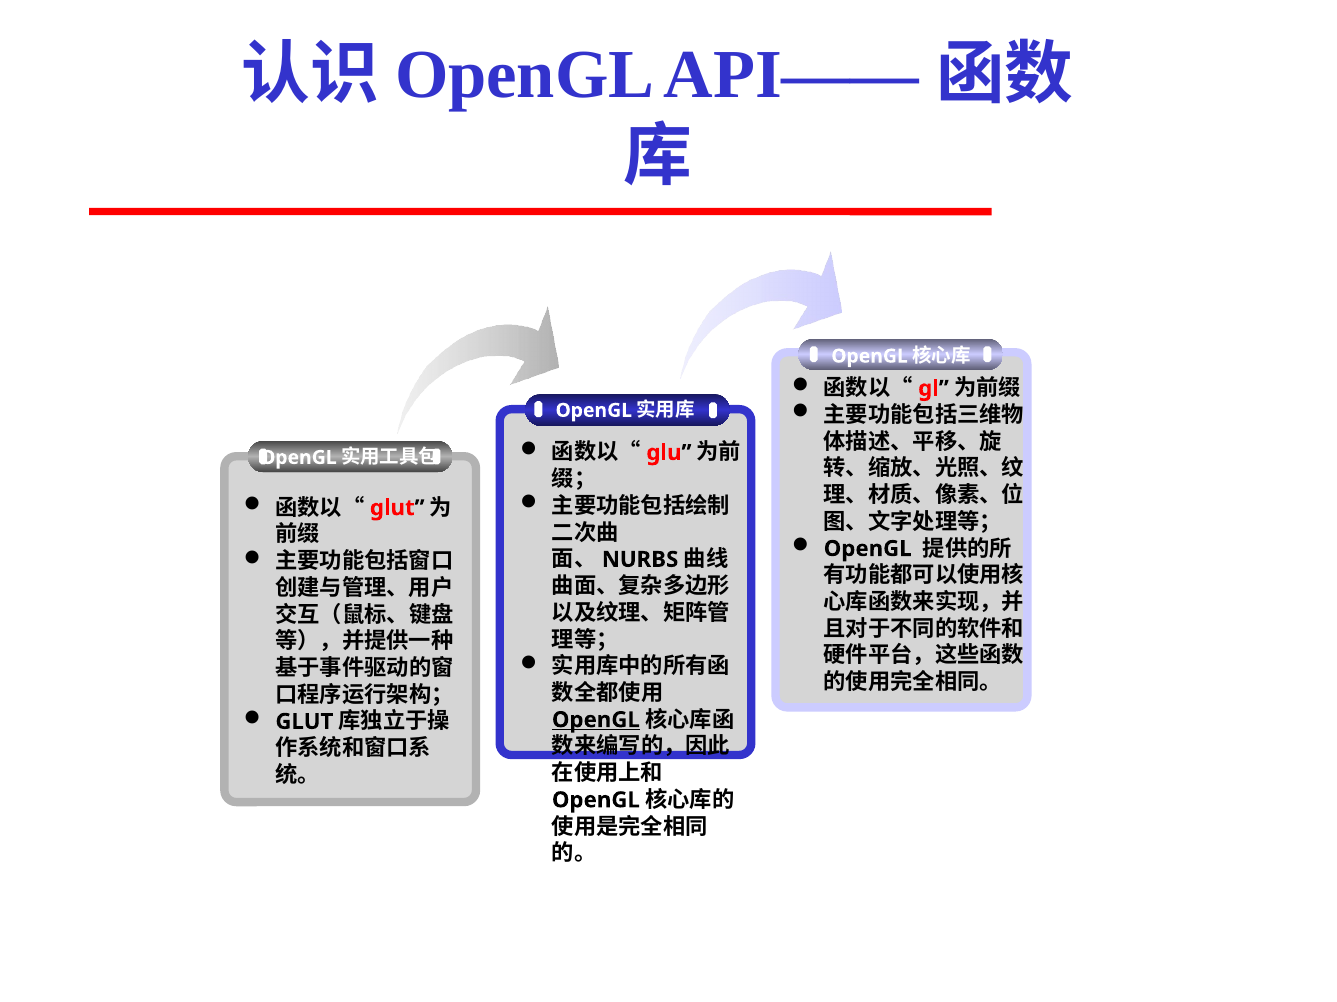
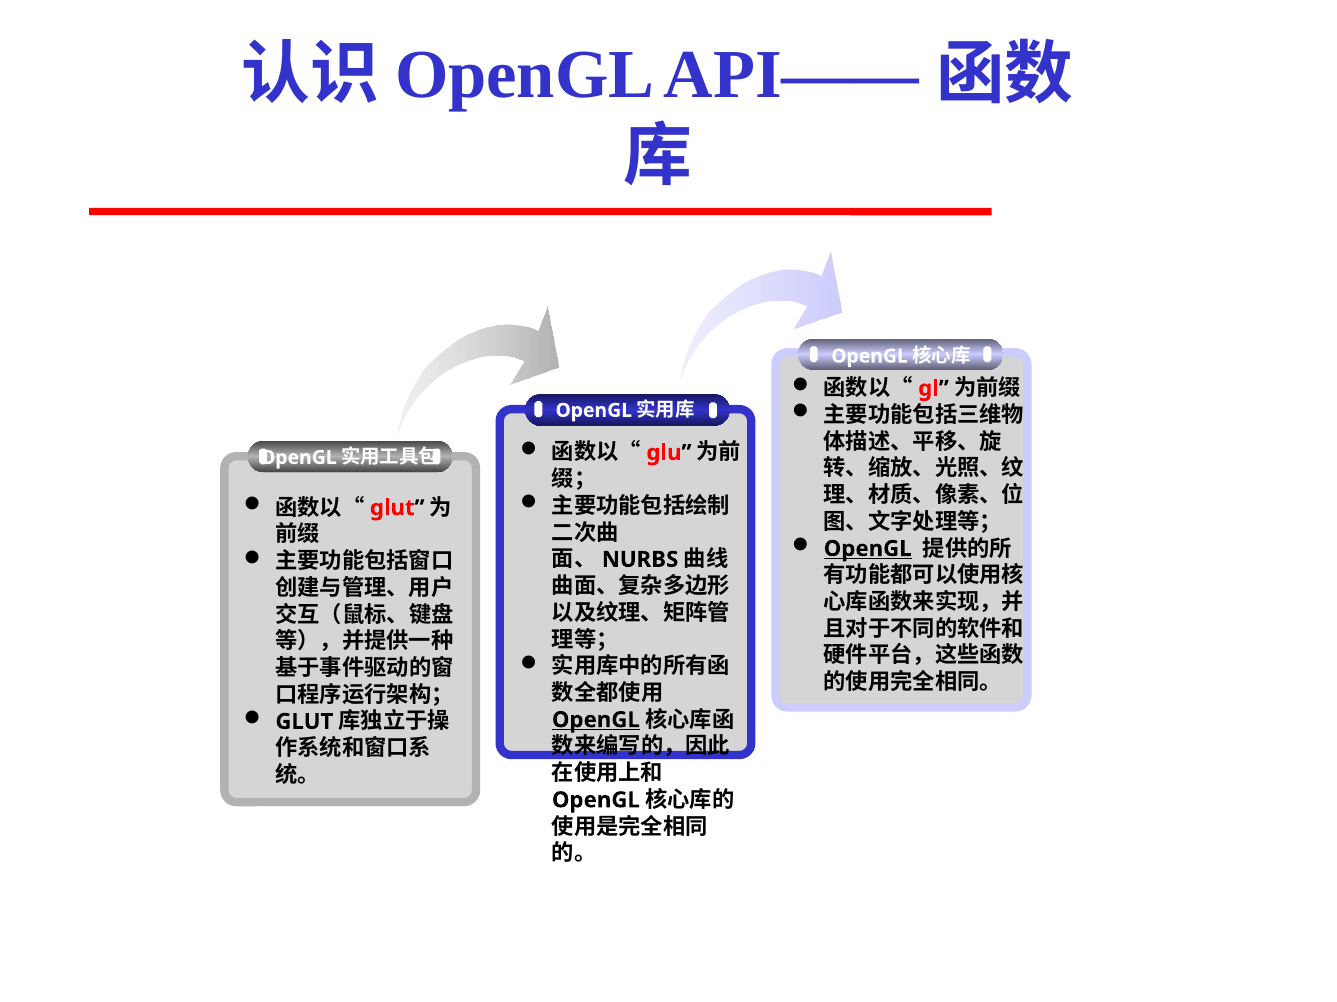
OpenGL at (868, 549) underline: none -> present
